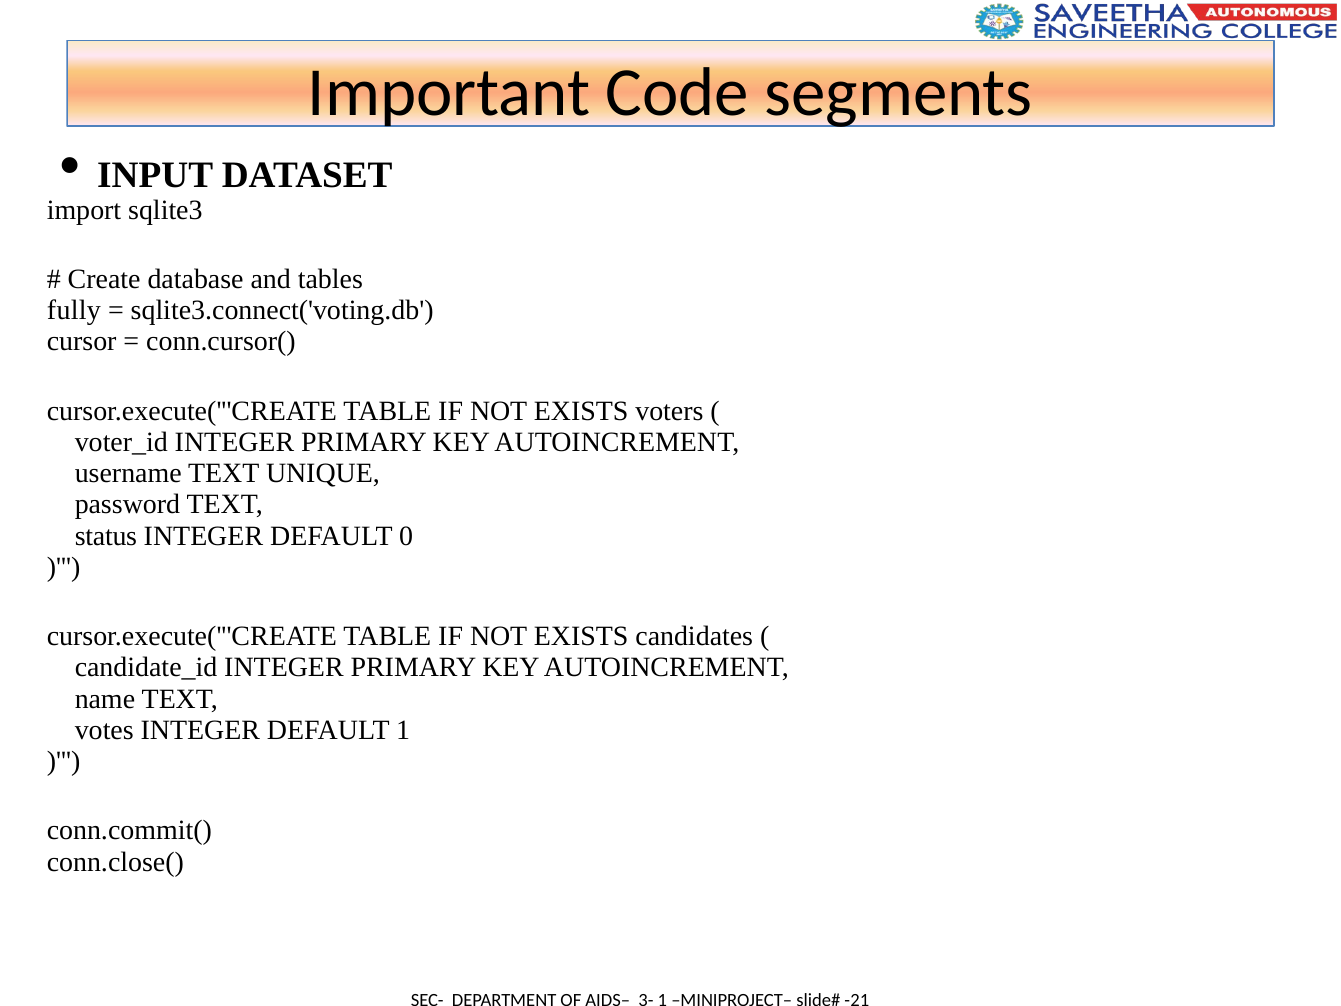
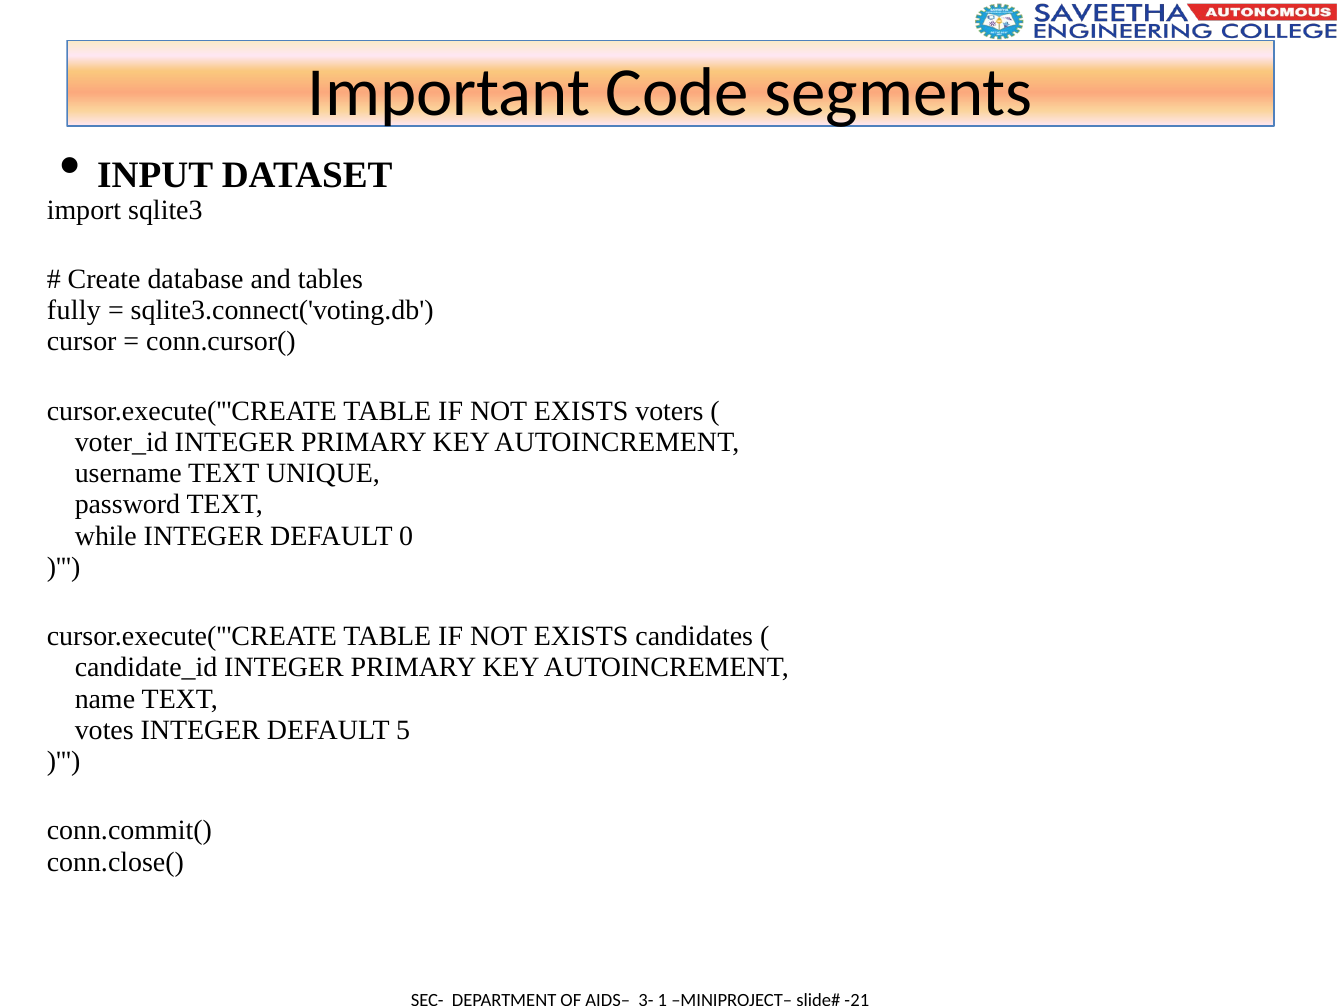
status: status -> while
DEFAULT 1: 1 -> 5
